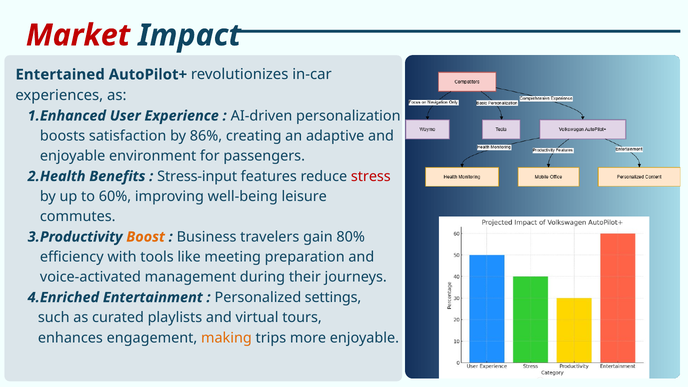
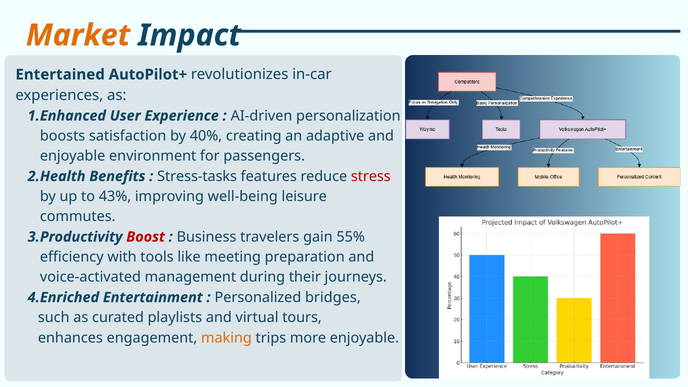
Market colour: red -> orange
86%: 86% -> 40%
Stress-input: Stress-input -> Stress-tasks
60%: 60% -> 43%
Boost colour: orange -> red
80%: 80% -> 55%
settings: settings -> bridges
